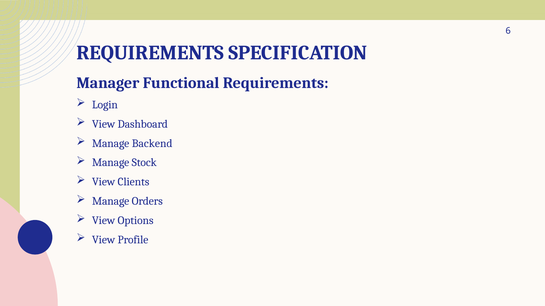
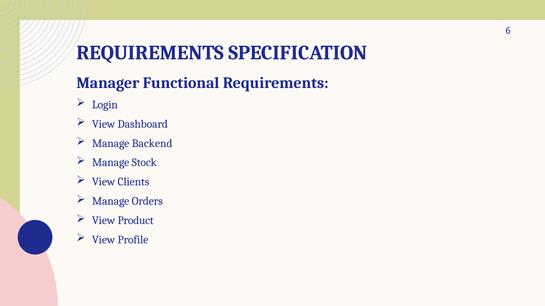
Options: Options -> Product
